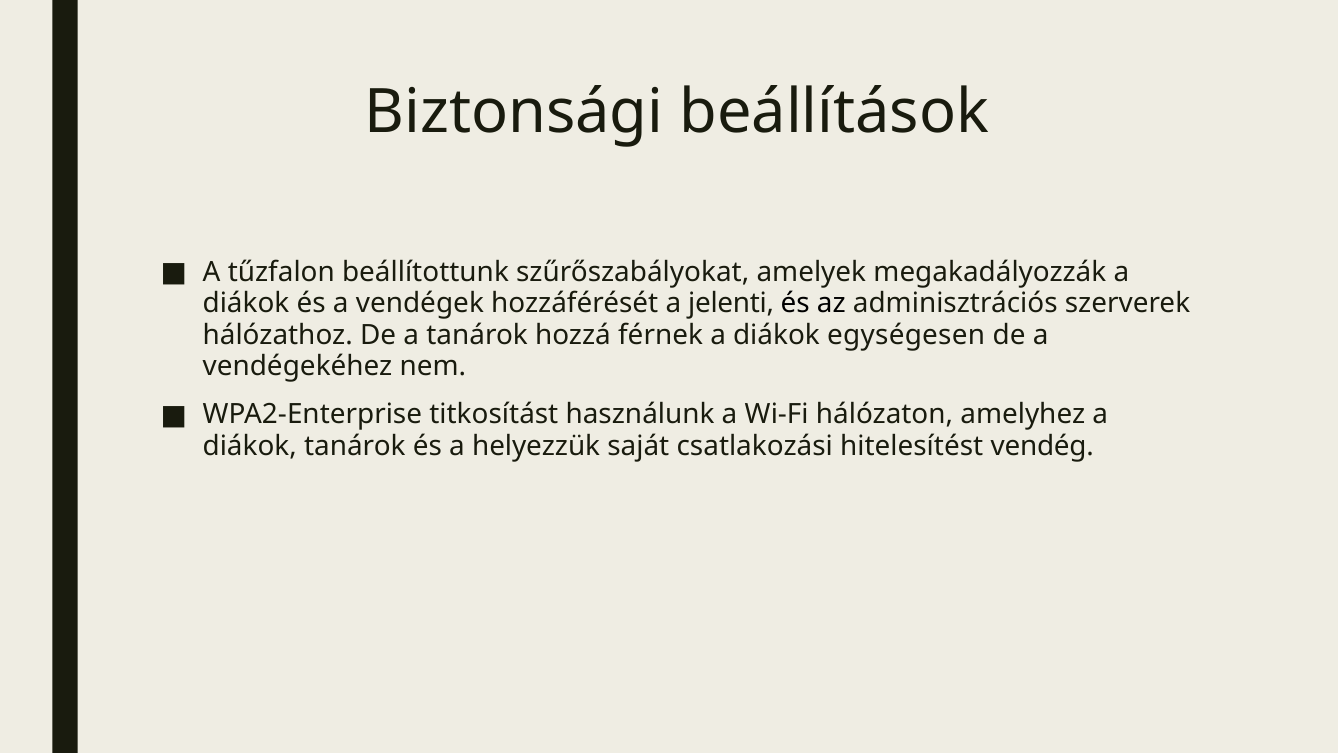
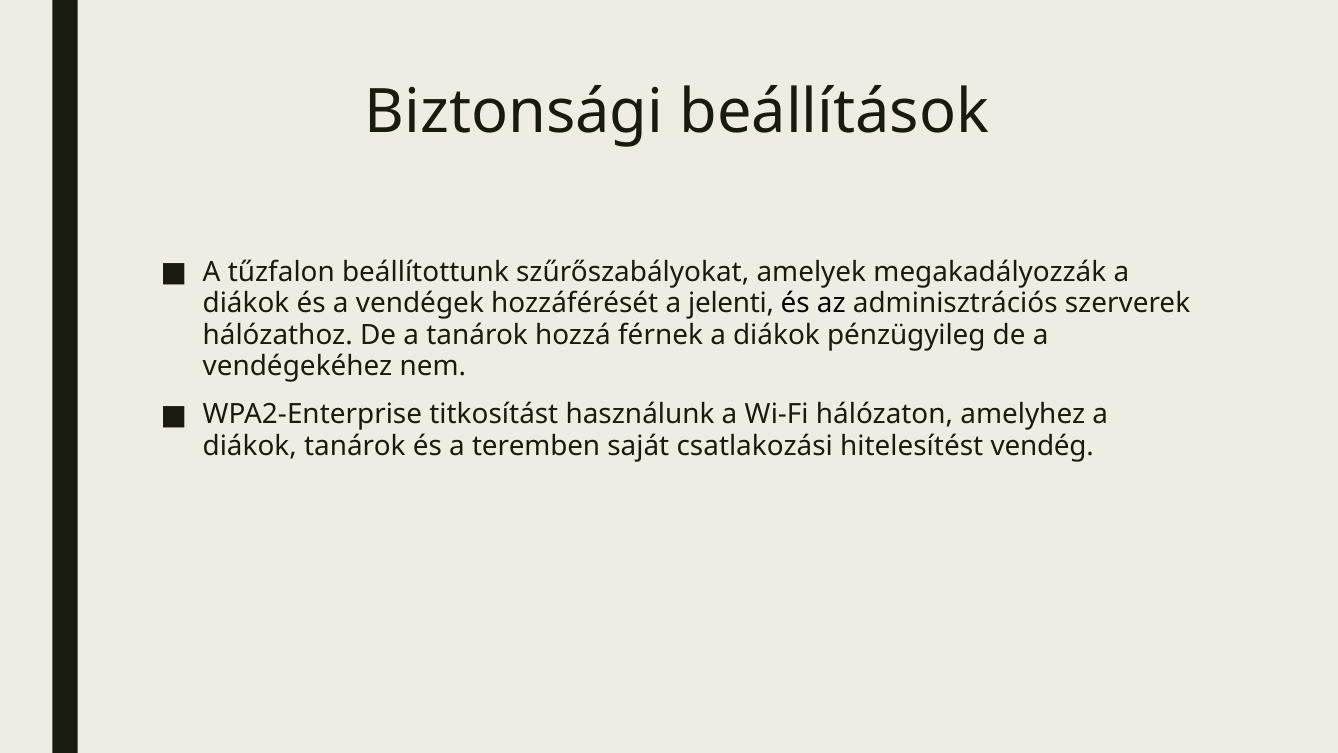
egységesen: egységesen -> pénzügyileg
helyezzük: helyezzük -> teremben
